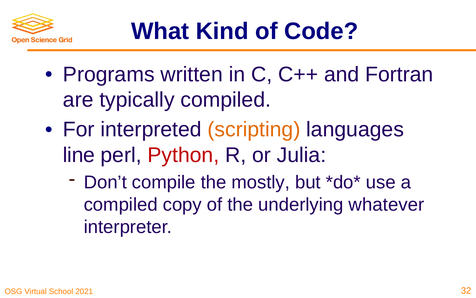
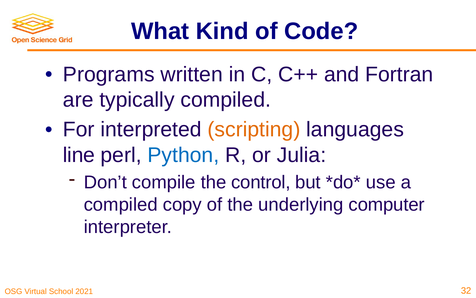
Python colour: red -> blue
mostly: mostly -> control
whatever: whatever -> computer
